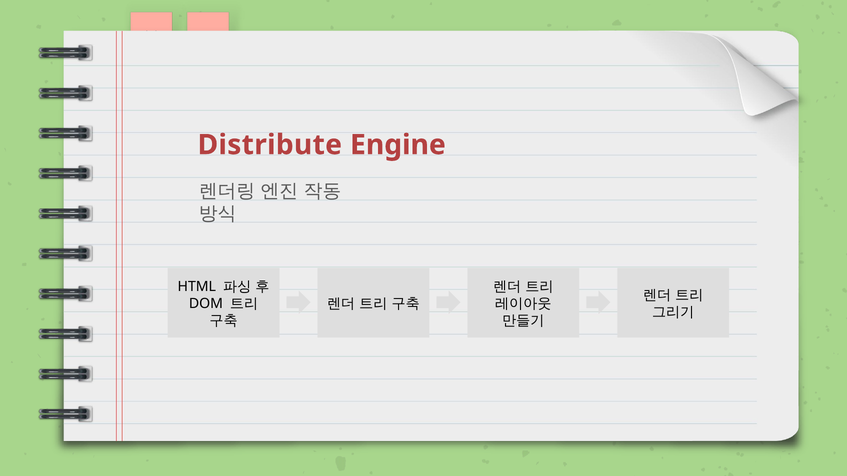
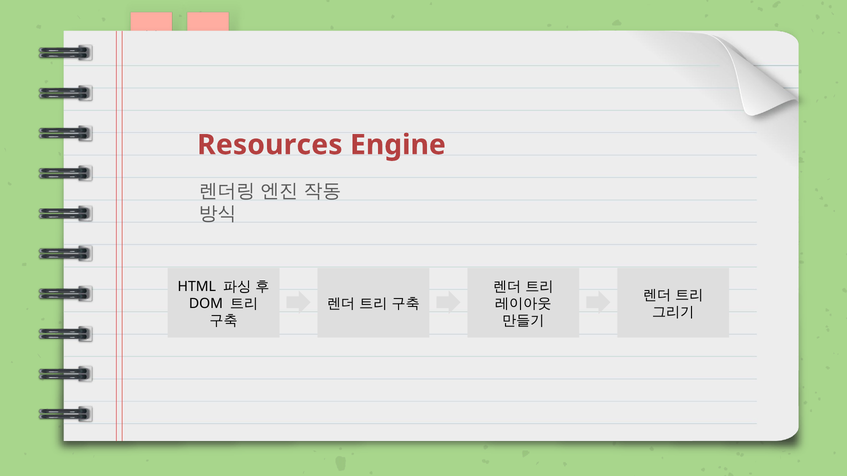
Distribute: Distribute -> Resources
